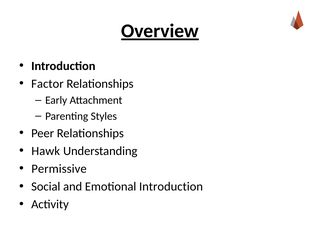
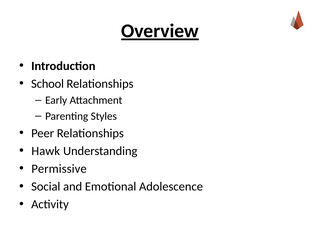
Factor: Factor -> School
Emotional Introduction: Introduction -> Adolescence
